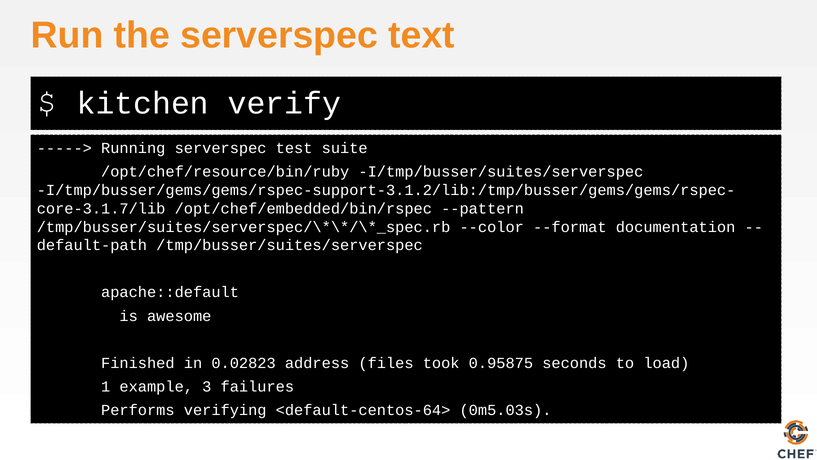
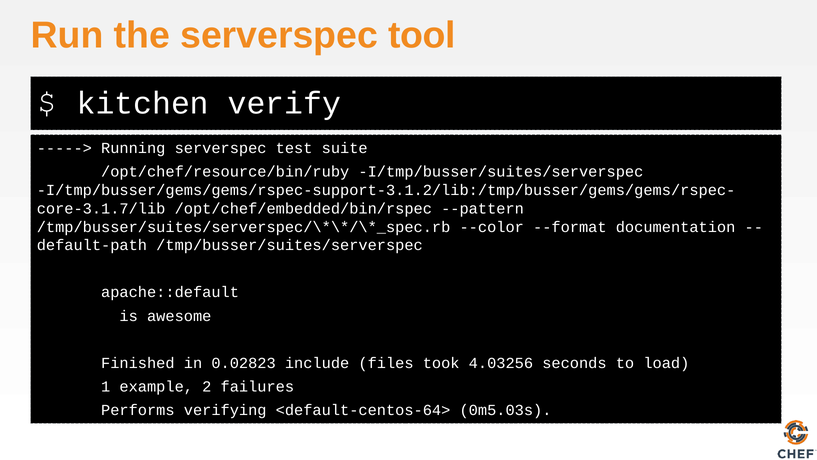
text: text -> tool
address: address -> include
0.95875: 0.95875 -> 4.03256
3: 3 -> 2
